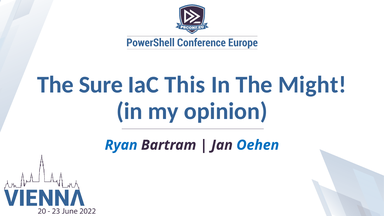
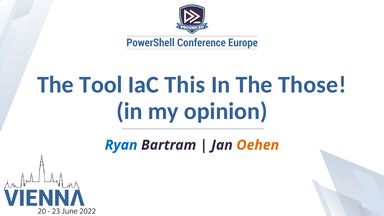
Sure: Sure -> Tool
Might: Might -> Those
Oehen colour: blue -> orange
